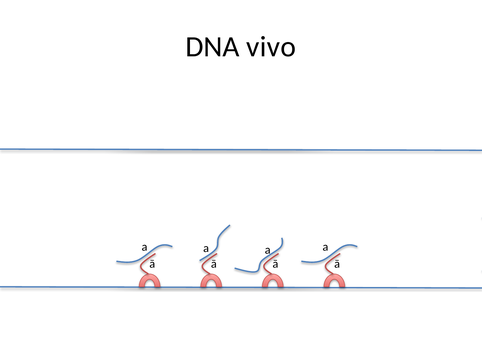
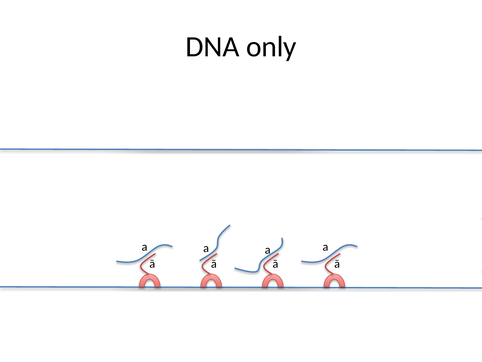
vivo: vivo -> only
